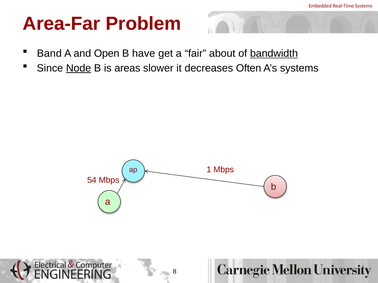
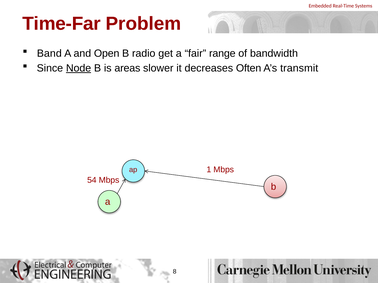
Area-Far: Area-Far -> Time-Far
have: have -> radio
about: about -> range
bandwidth underline: present -> none
A’s systems: systems -> transmit
